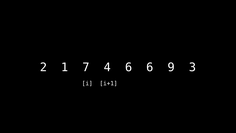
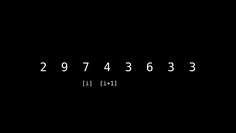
1: 1 -> 9
4 6: 6 -> 3
6 9: 9 -> 3
